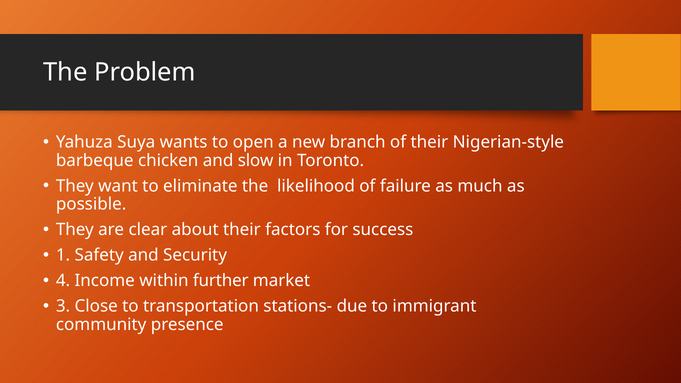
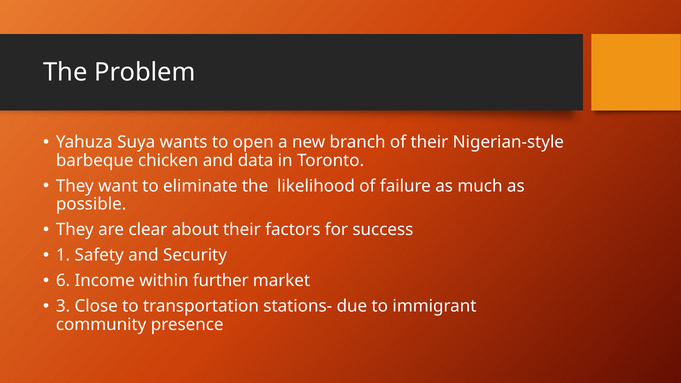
slow: slow -> data
4: 4 -> 6
